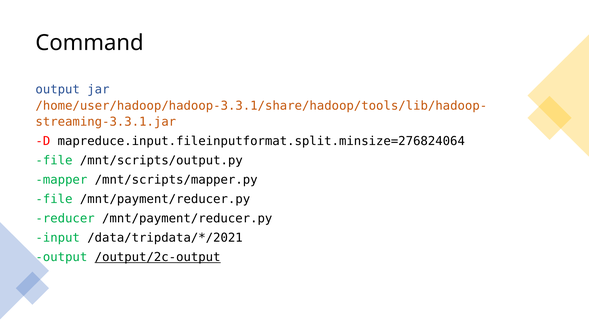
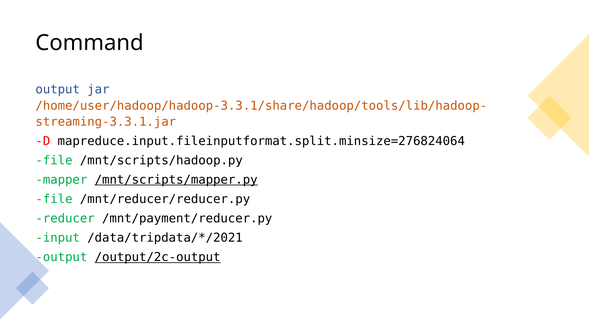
/mnt/scripts/output.py: /mnt/scripts/output.py -> /mnt/scripts/hadoop.py
/mnt/scripts/mapper.py underline: none -> present
file /mnt/payment/reducer.py: /mnt/payment/reducer.py -> /mnt/reducer/reducer.py
